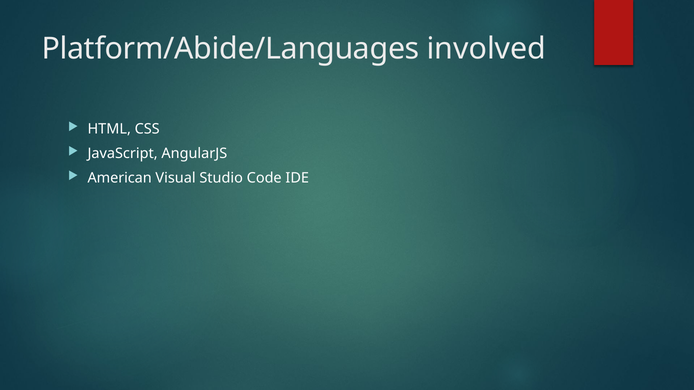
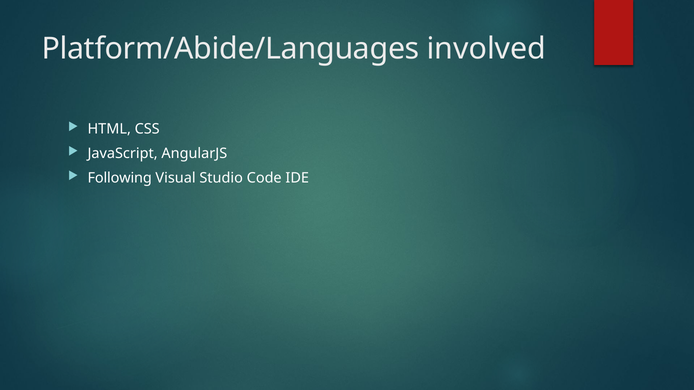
American: American -> Following
